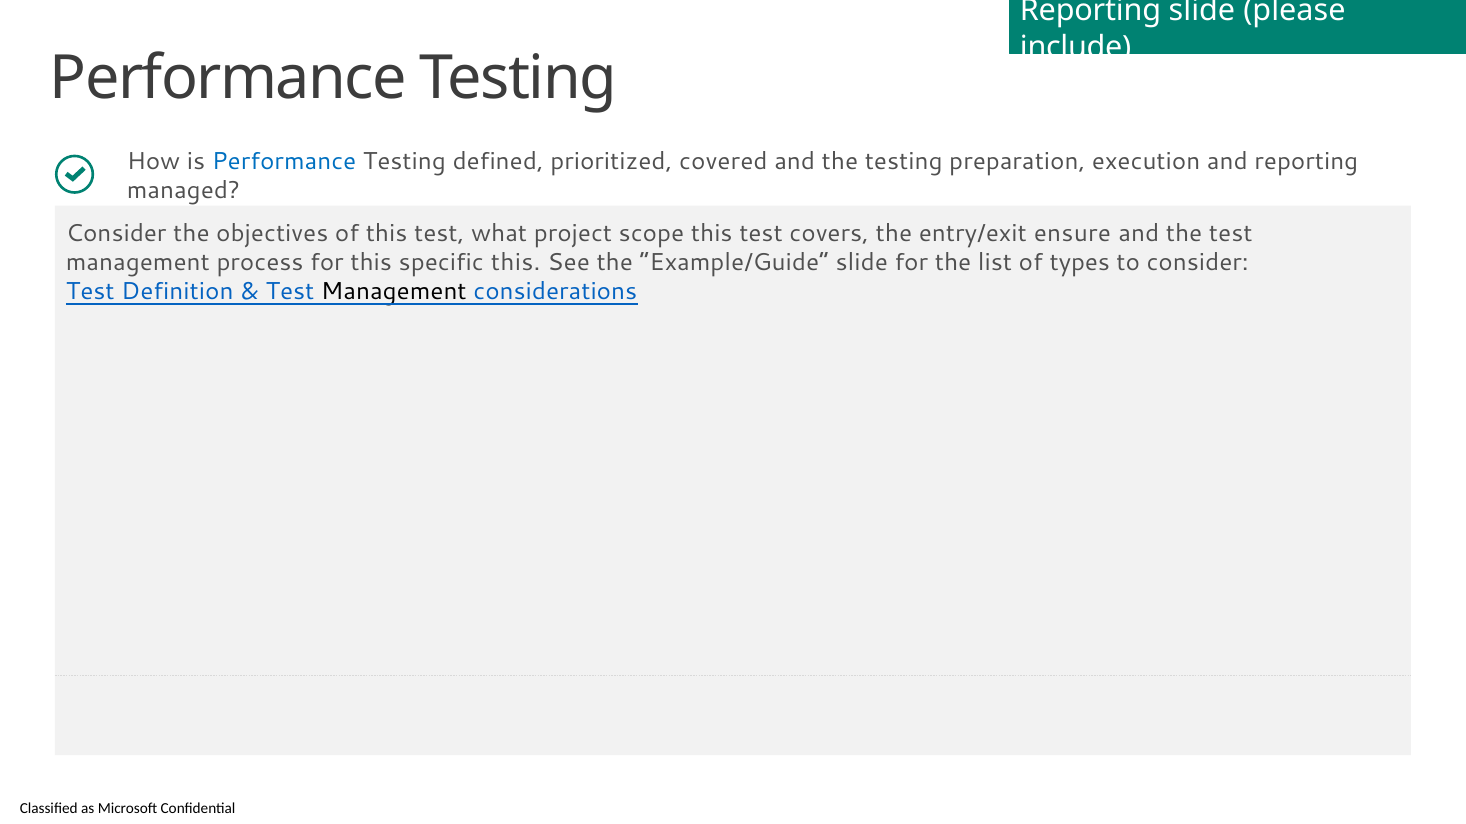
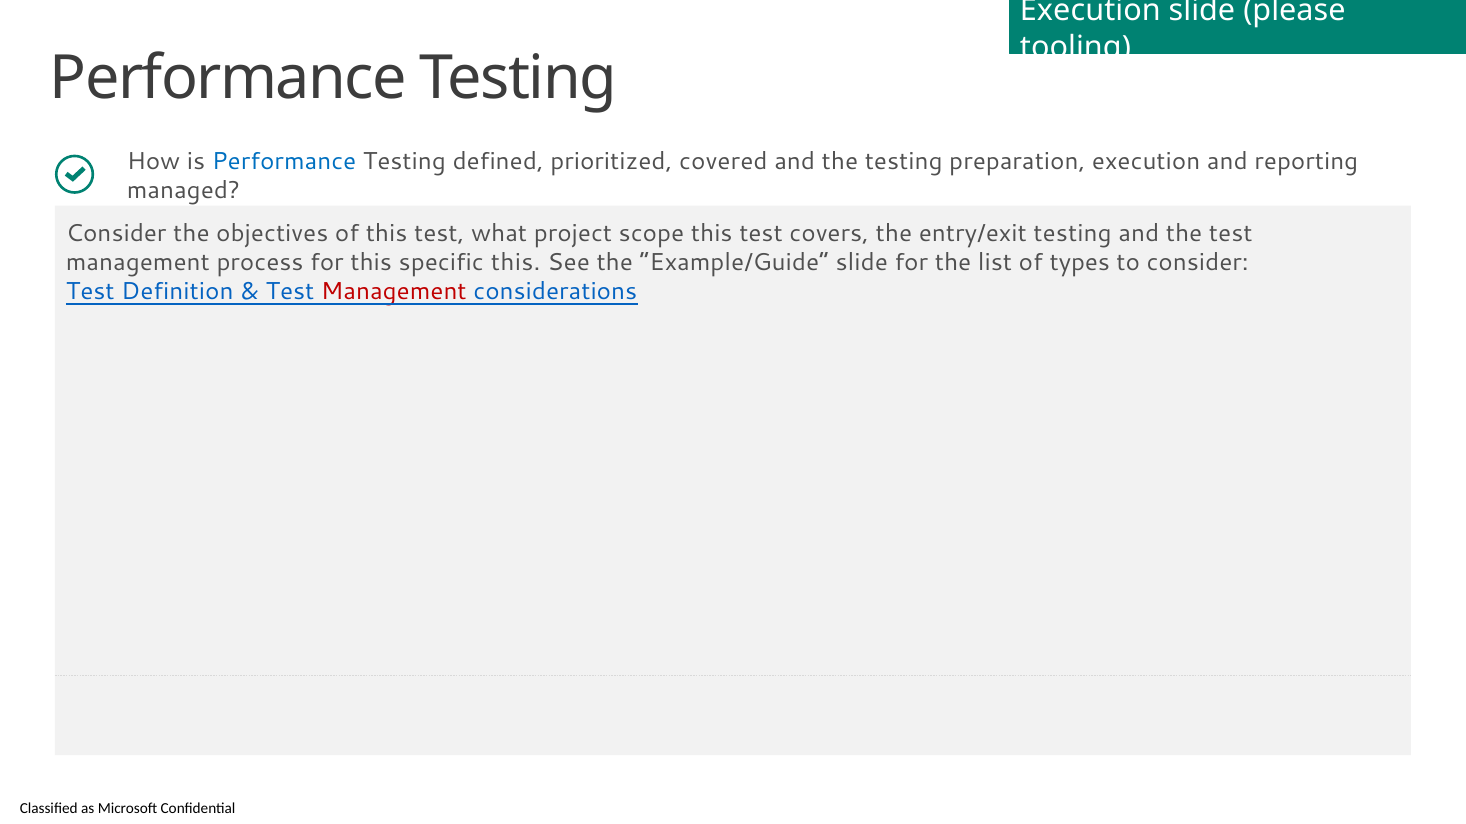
Reporting at (1090, 10): Reporting -> Execution
include: include -> tooling
entry/exit ensure: ensure -> testing
Management at (394, 292) colour: black -> red
